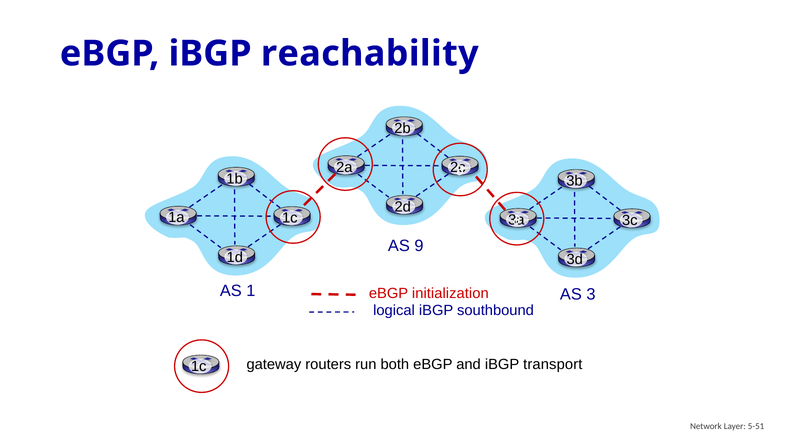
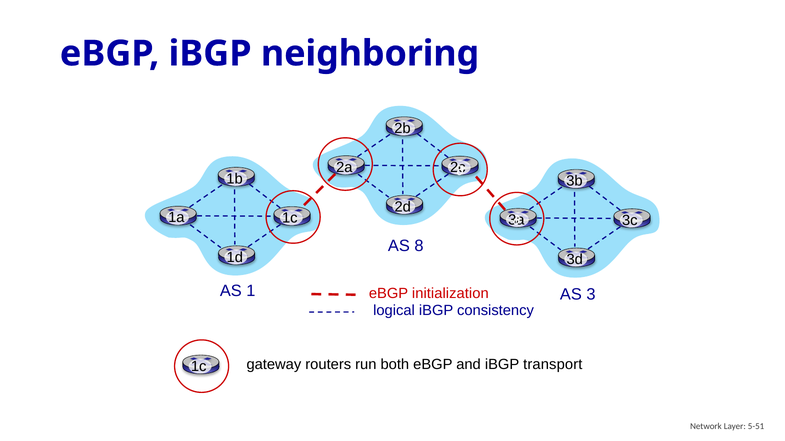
reachability: reachability -> neighboring
9: 9 -> 8
southbound: southbound -> consistency
